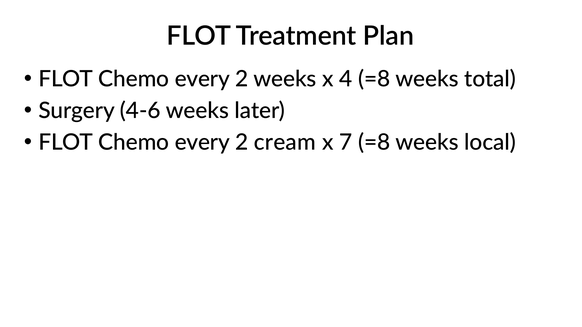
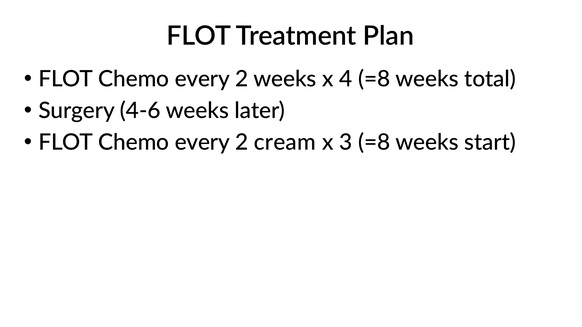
7: 7 -> 3
local: local -> start
